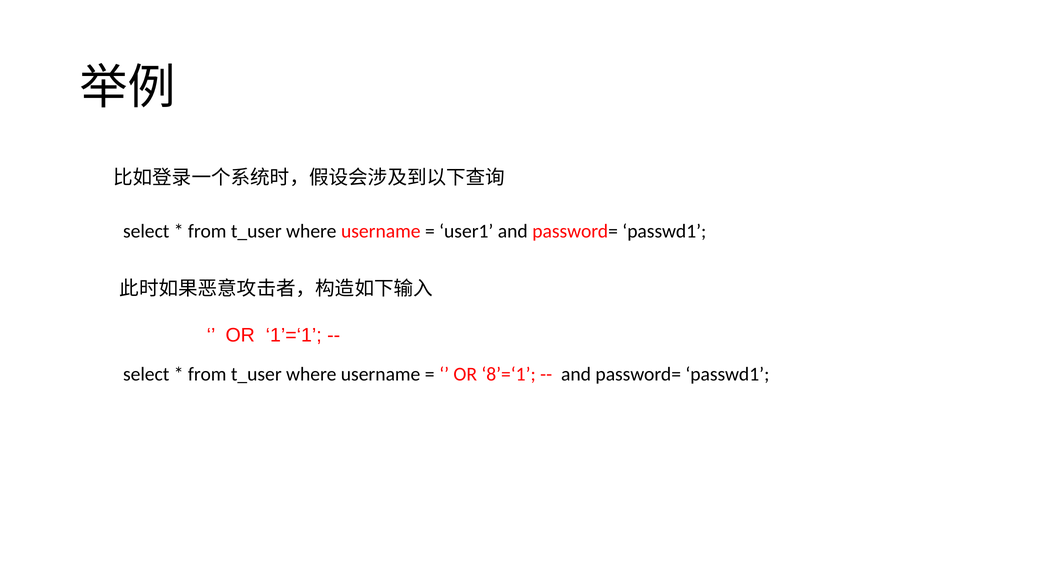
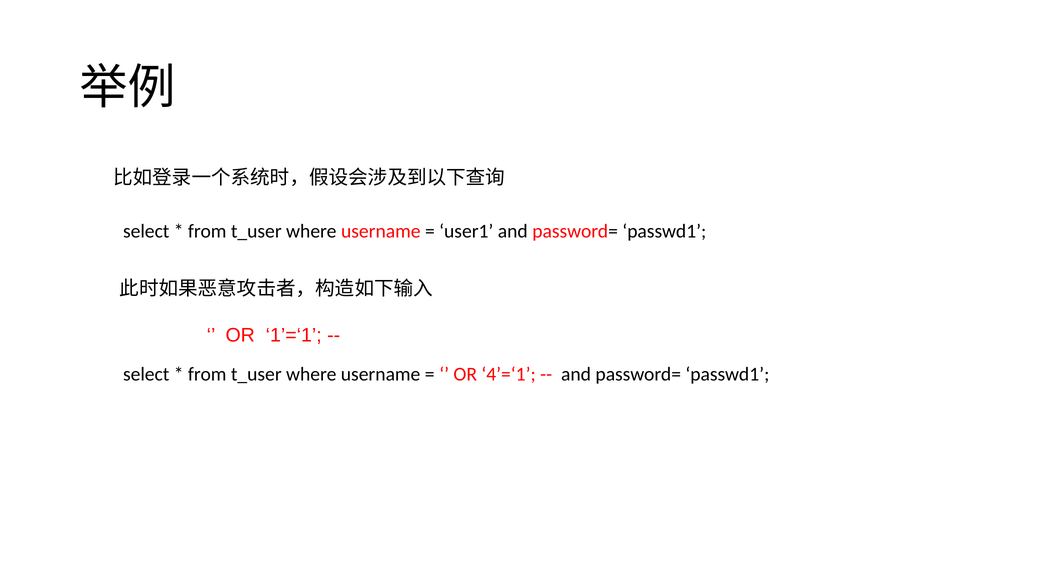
8’=‘1: 8’=‘1 -> 4’=‘1
